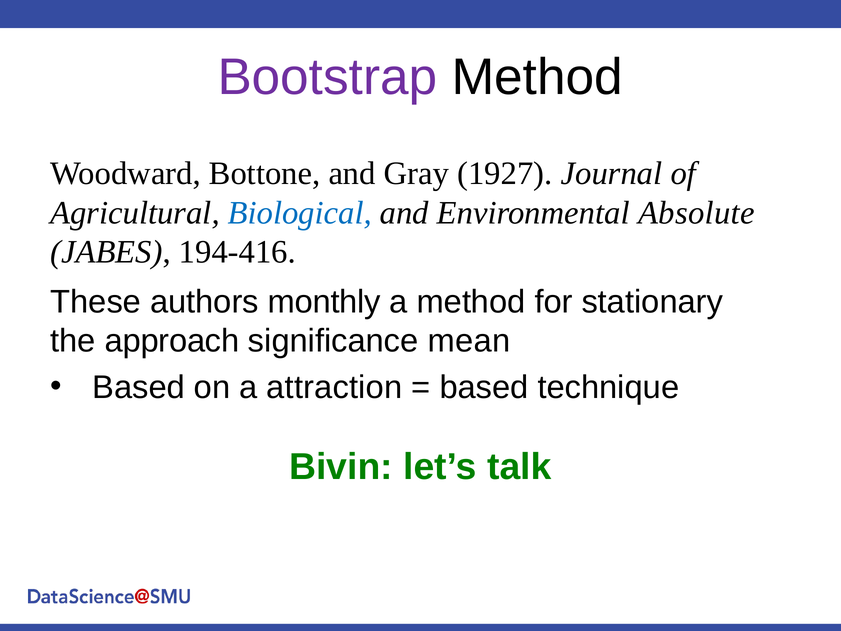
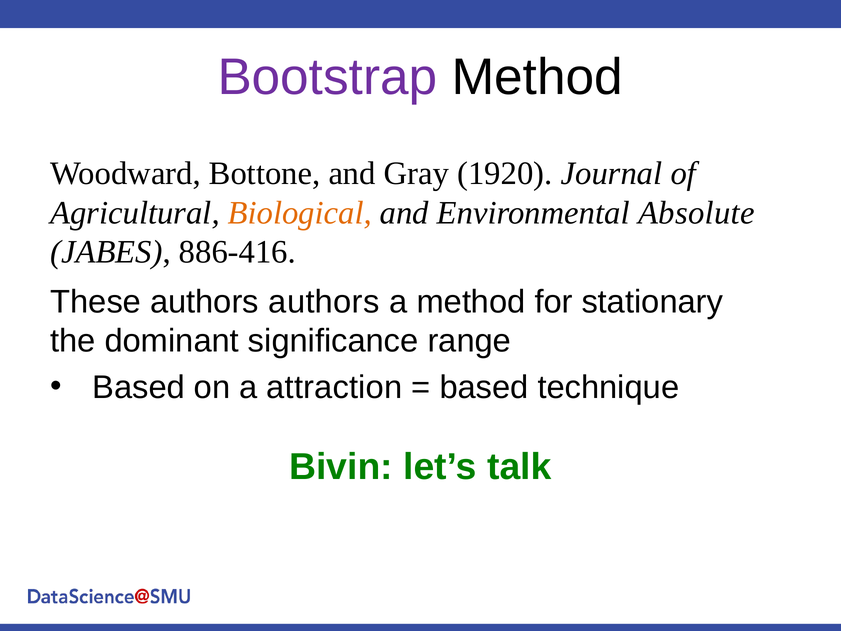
1927: 1927 -> 1920
Biological colour: blue -> orange
194-416: 194-416 -> 886-416
authors monthly: monthly -> authors
approach: approach -> dominant
mean: mean -> range
